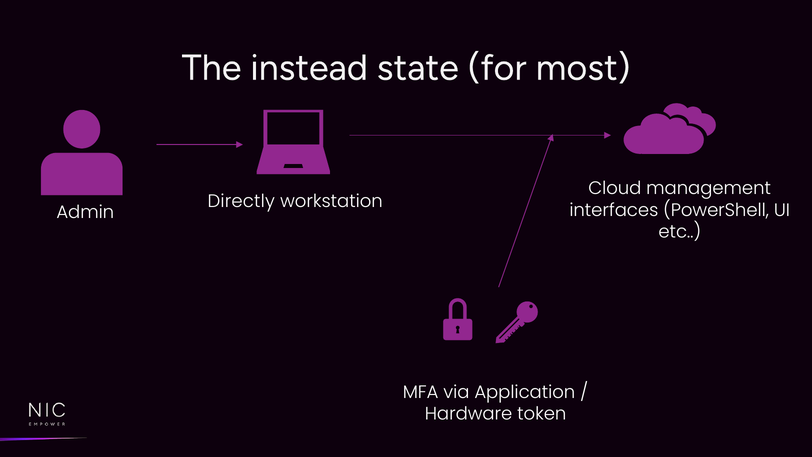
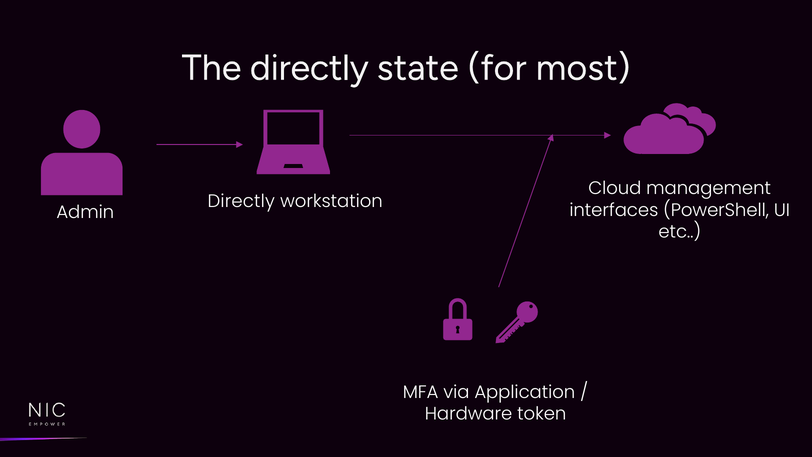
The instead: instead -> directly
